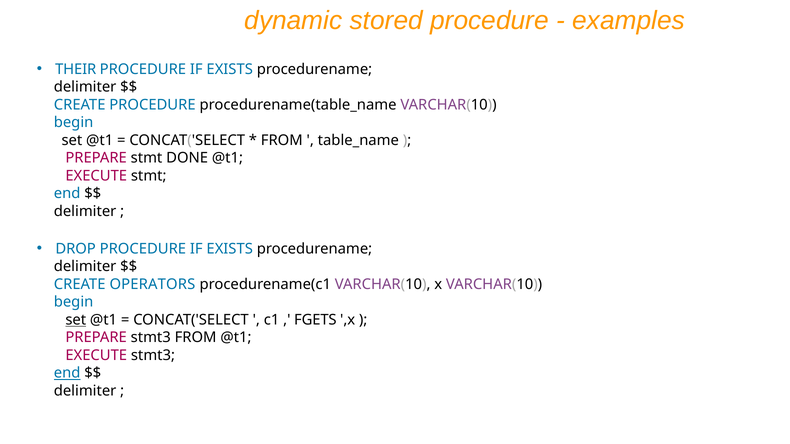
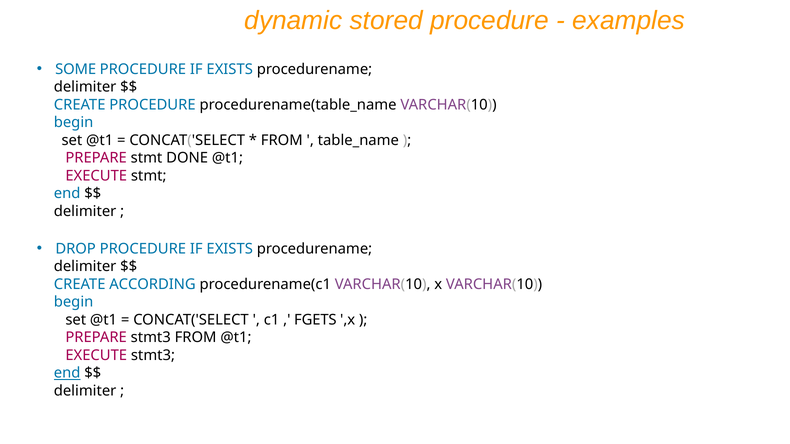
THEIR: THEIR -> SOME
OPERATORS: OPERATORS -> ACCORDING
set at (76, 320) underline: present -> none
